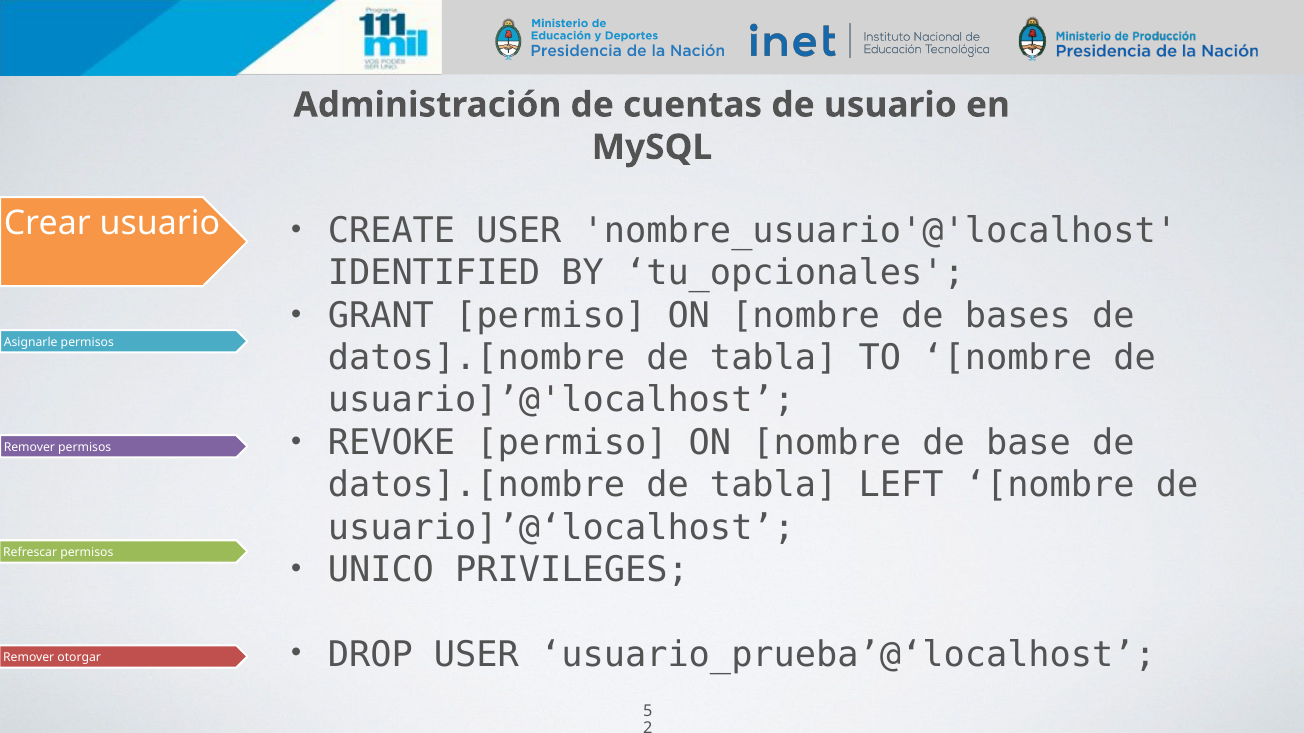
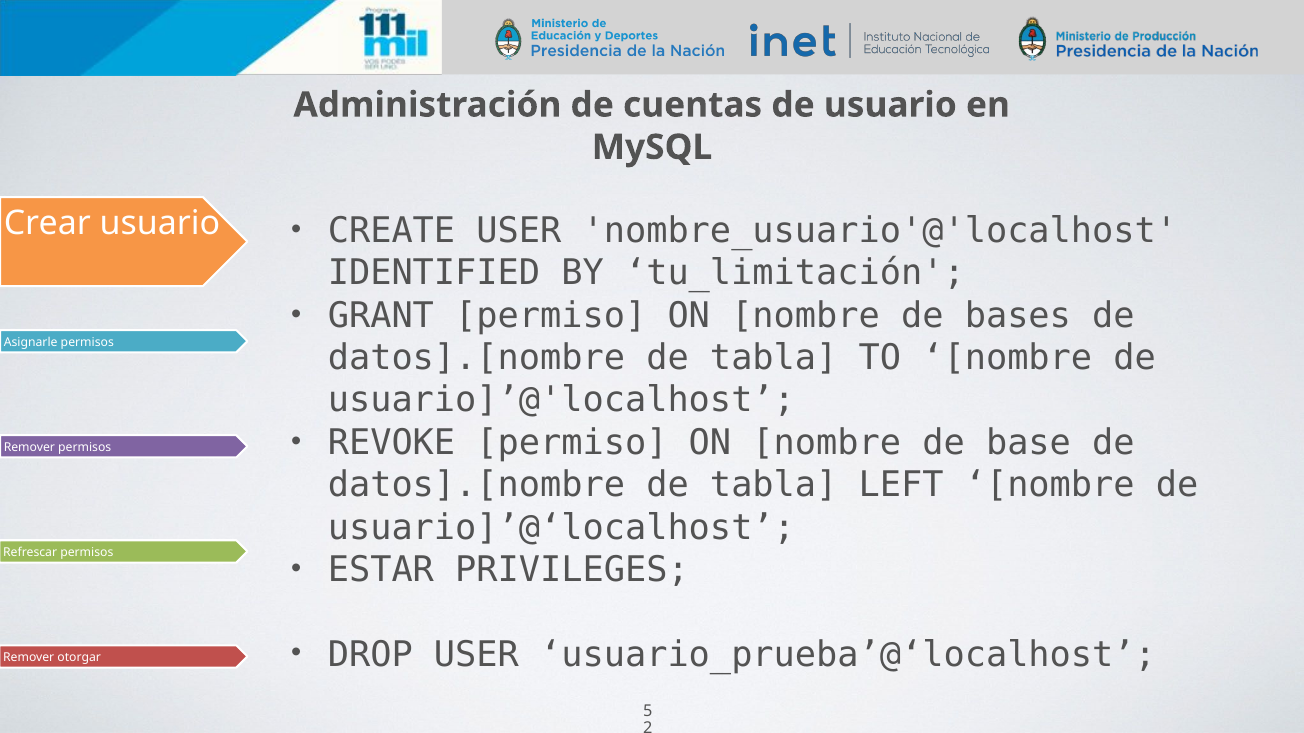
tu_opcionales: tu_opcionales -> tu_limitación
UNICO: UNICO -> ESTAR
